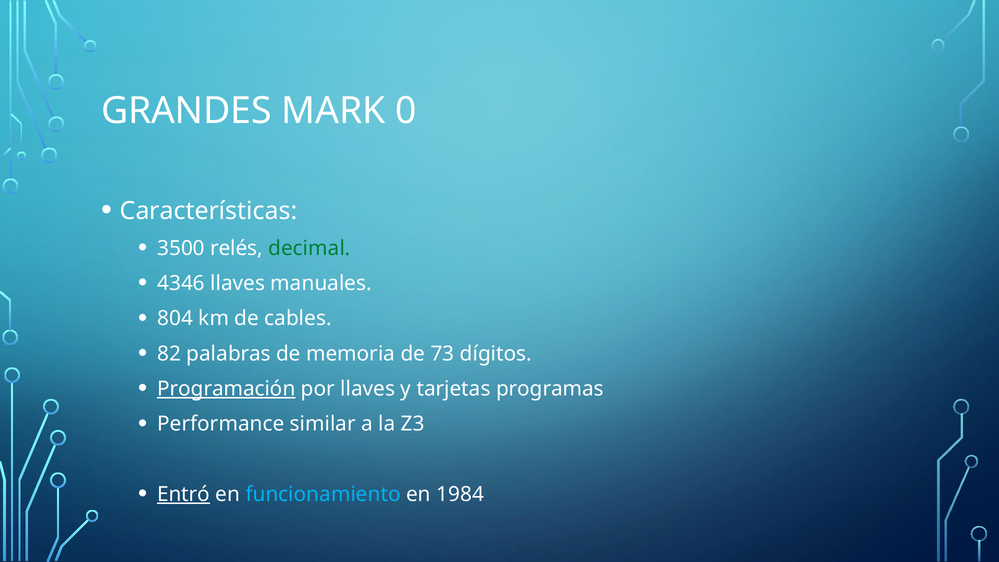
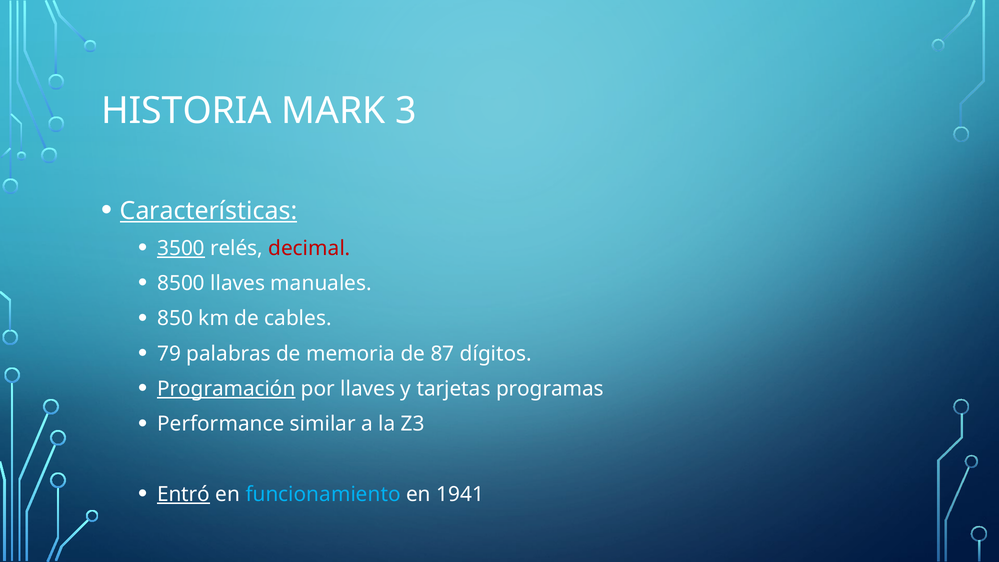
GRANDES: GRANDES -> HISTORIA
0: 0 -> 3
Características underline: none -> present
3500 underline: none -> present
decimal colour: green -> red
4346: 4346 -> 8500
804: 804 -> 850
82: 82 -> 79
73: 73 -> 87
1984: 1984 -> 1941
